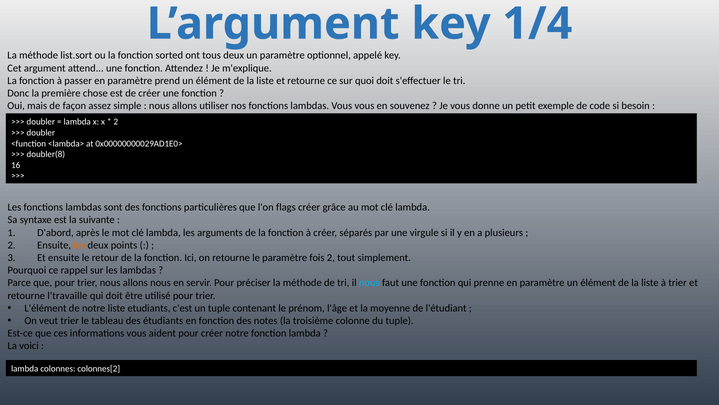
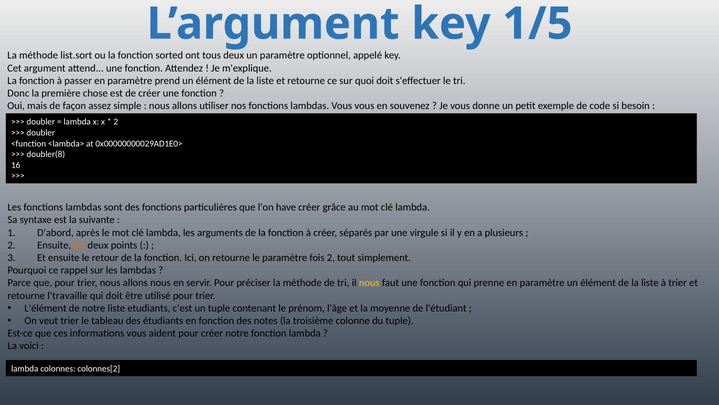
1/4: 1/4 -> 1/5
flags: flags -> have
nous at (369, 283) colour: light blue -> yellow
